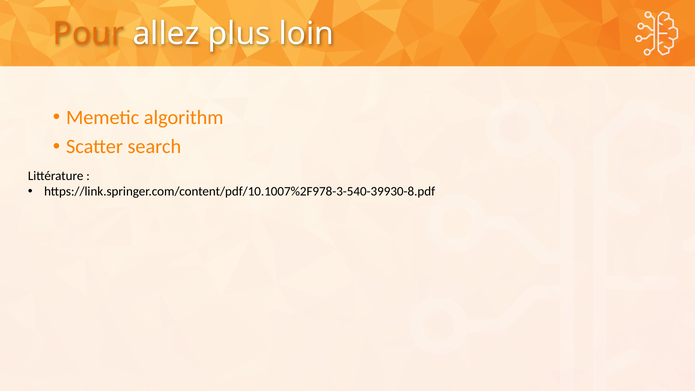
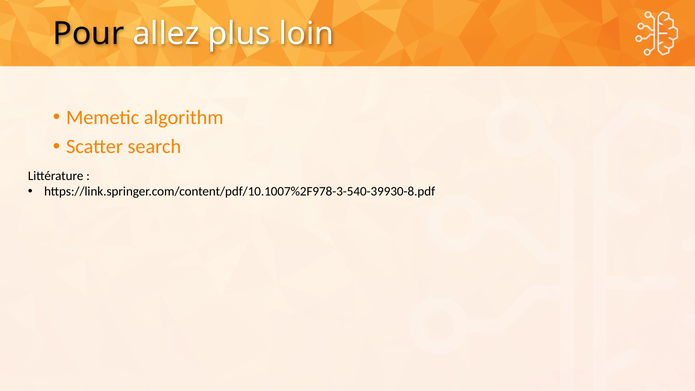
Pour colour: orange -> black
